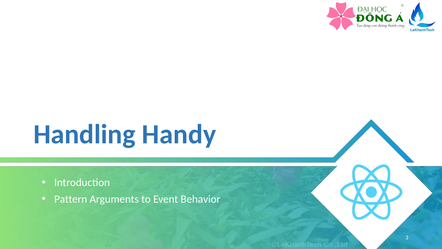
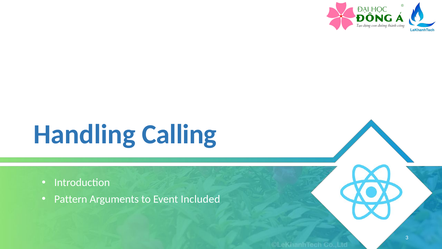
Handy: Handy -> Calling
Behavior: Behavior -> Included
